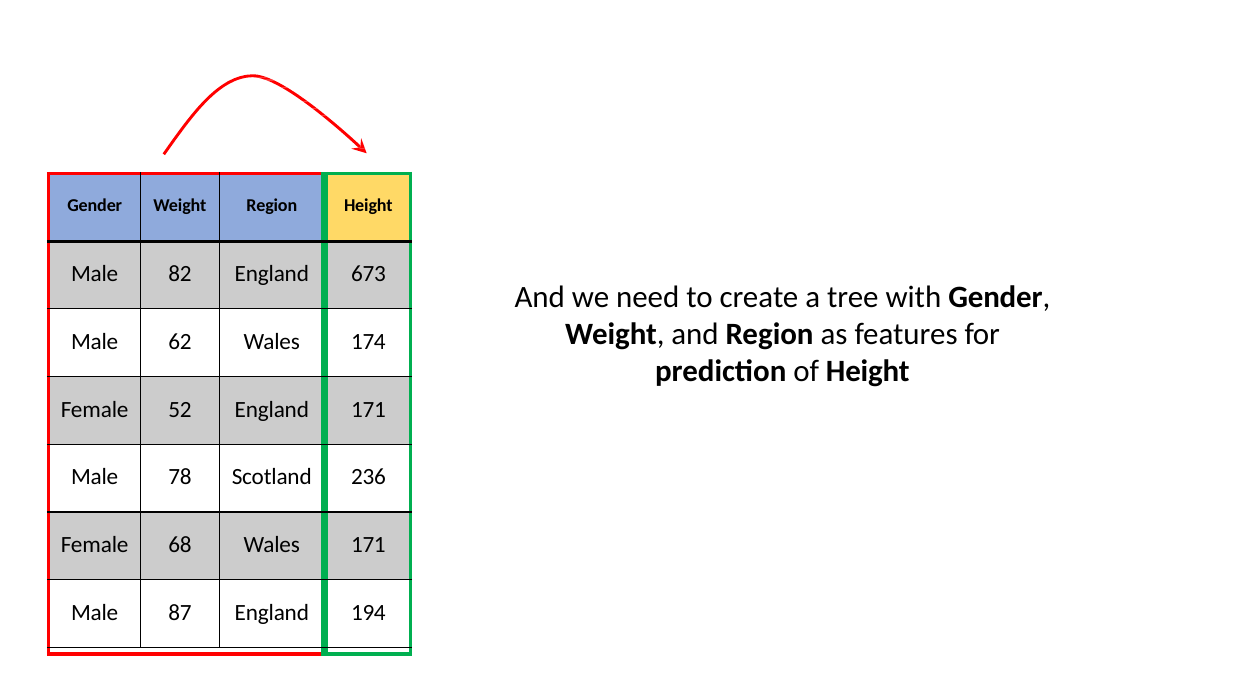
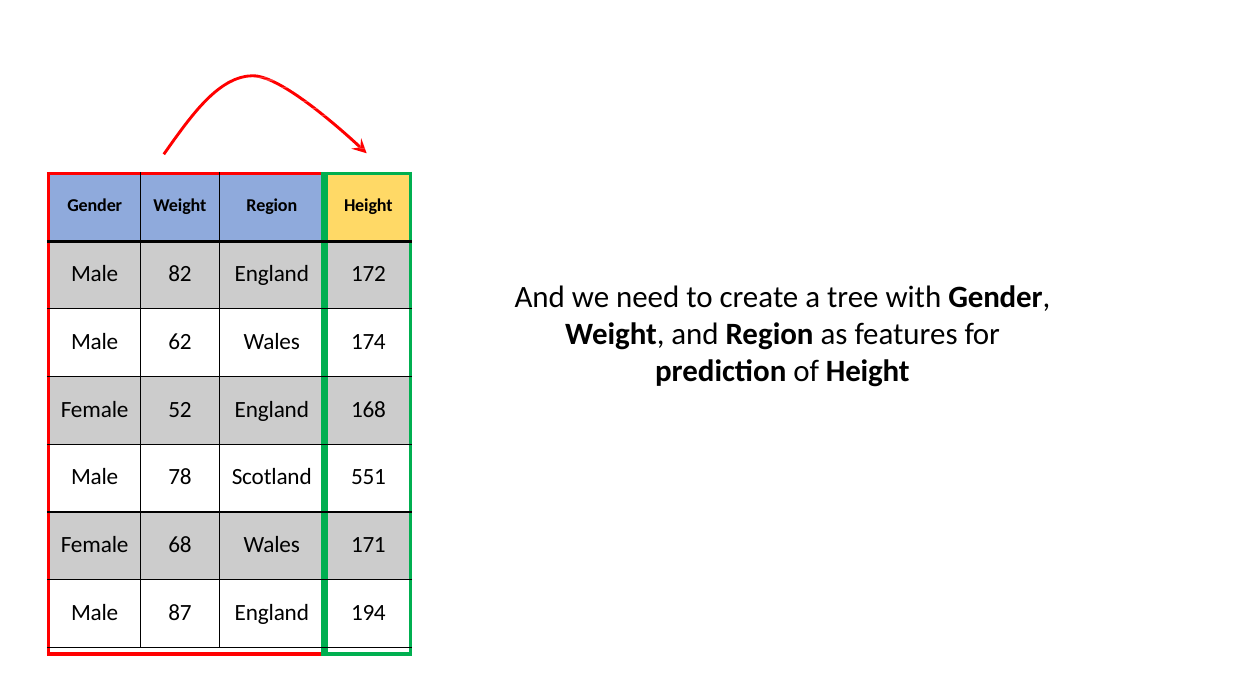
673: 673 -> 172
England 171: 171 -> 168
236: 236 -> 551
